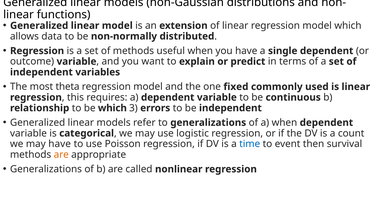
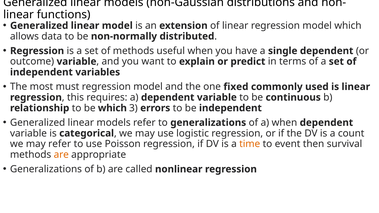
theta: theta -> must
may have: have -> refer
time colour: blue -> orange
